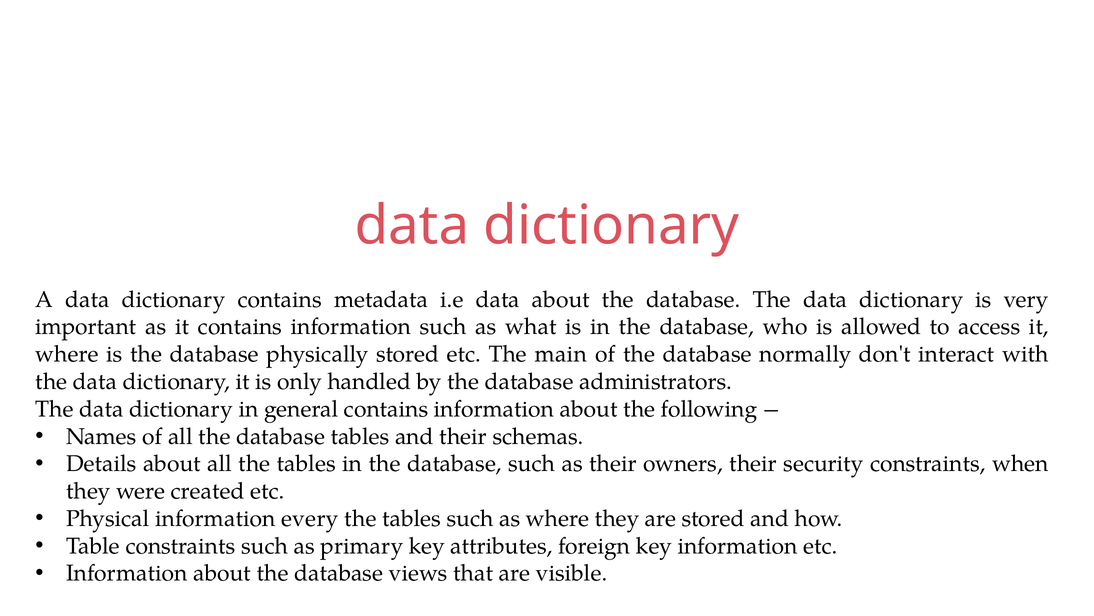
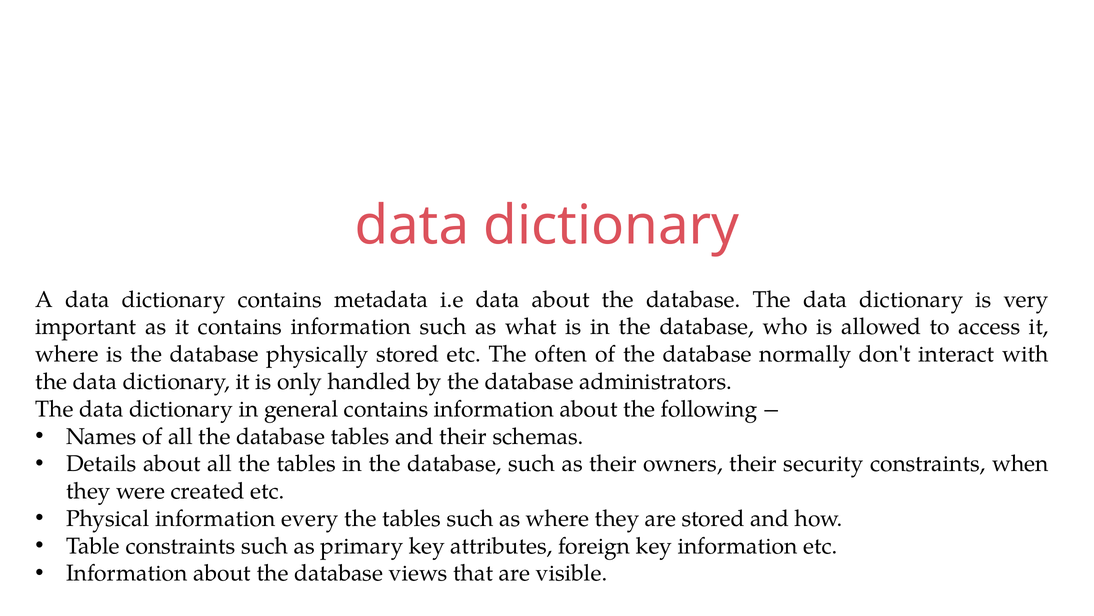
main: main -> often
